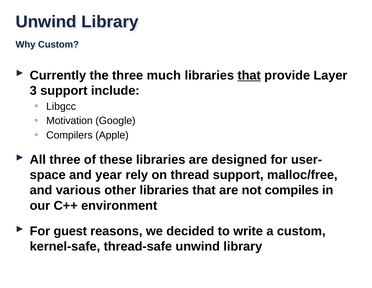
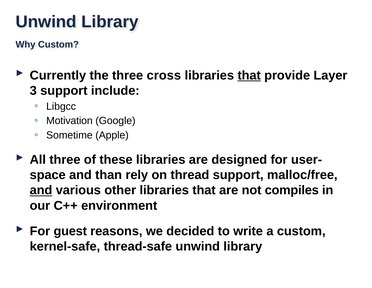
much: much -> cross
Compilers: Compilers -> Sometime
year: year -> than
and at (41, 190) underline: none -> present
